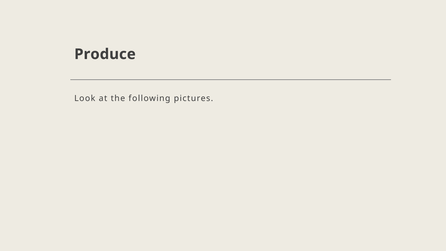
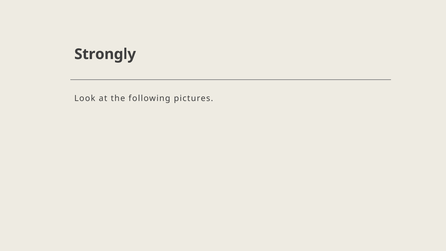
Produce: Produce -> Strongly
